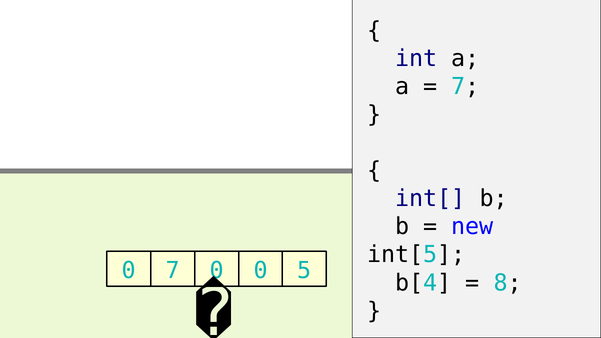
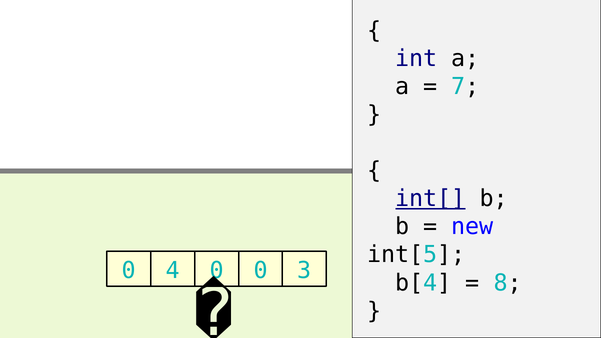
int[ underline: none -> present
0 7: 7 -> 4
5: 5 -> 3
